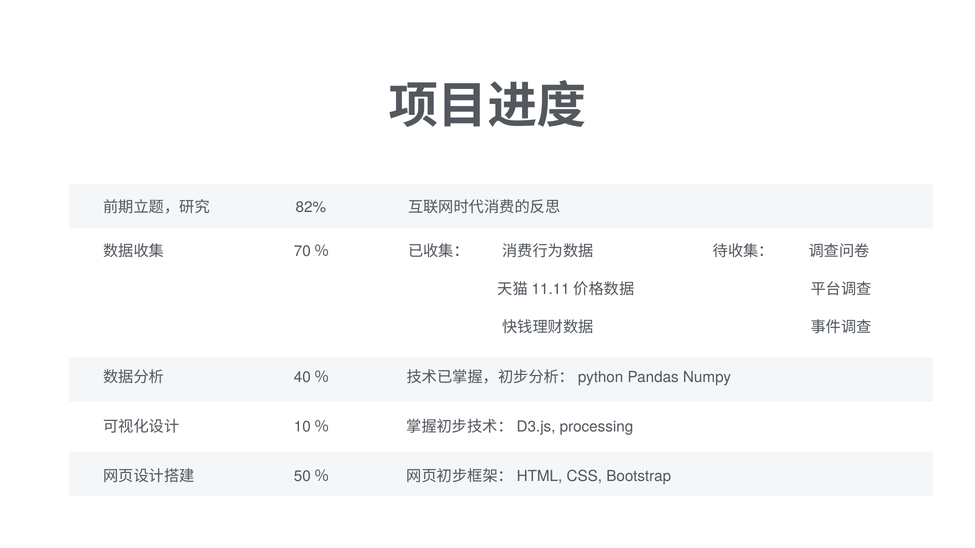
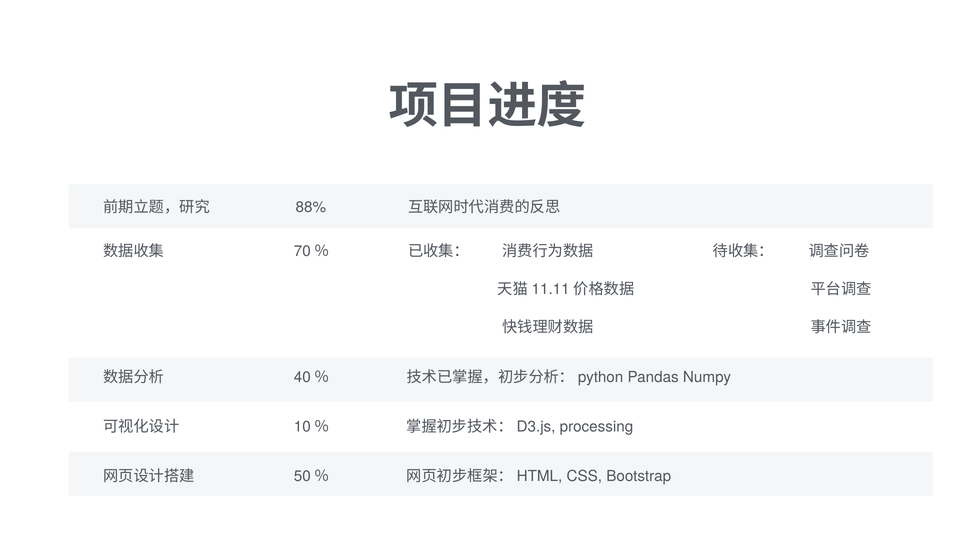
82%: 82% -> 88%
